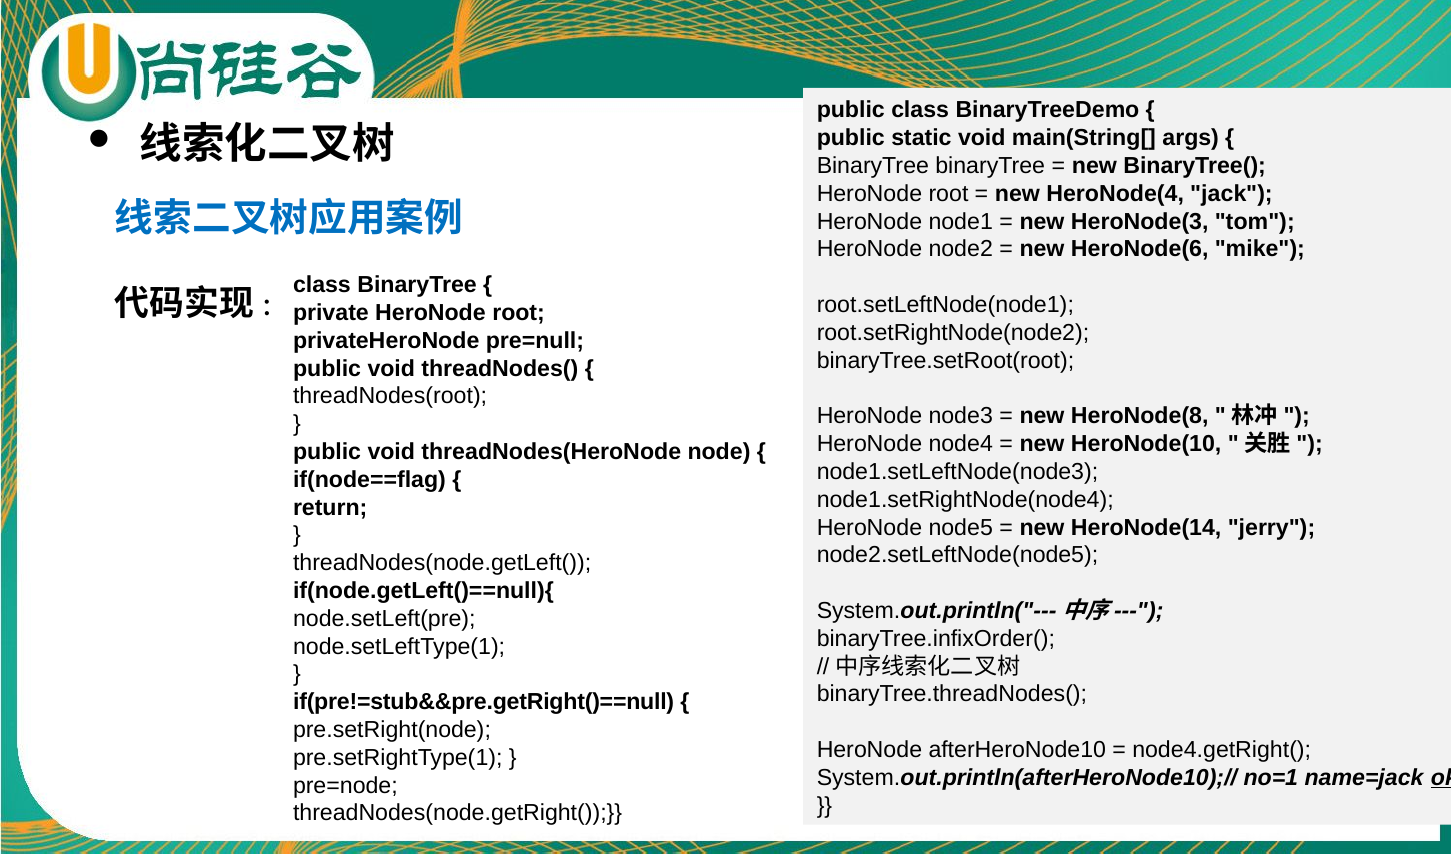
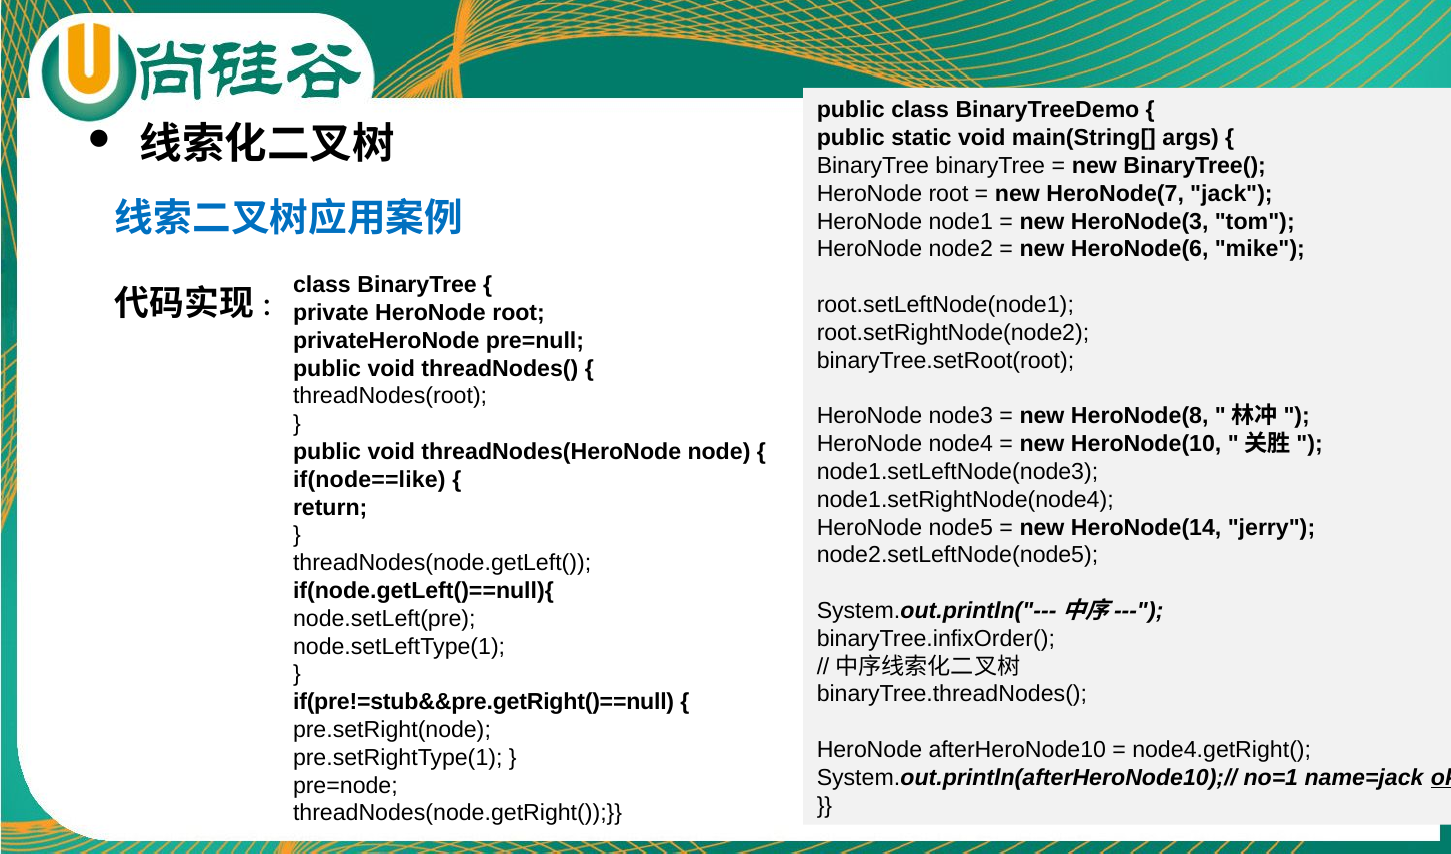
HeroNode(4: HeroNode(4 -> HeroNode(7
if(node==flag: if(node==flag -> if(node==like
